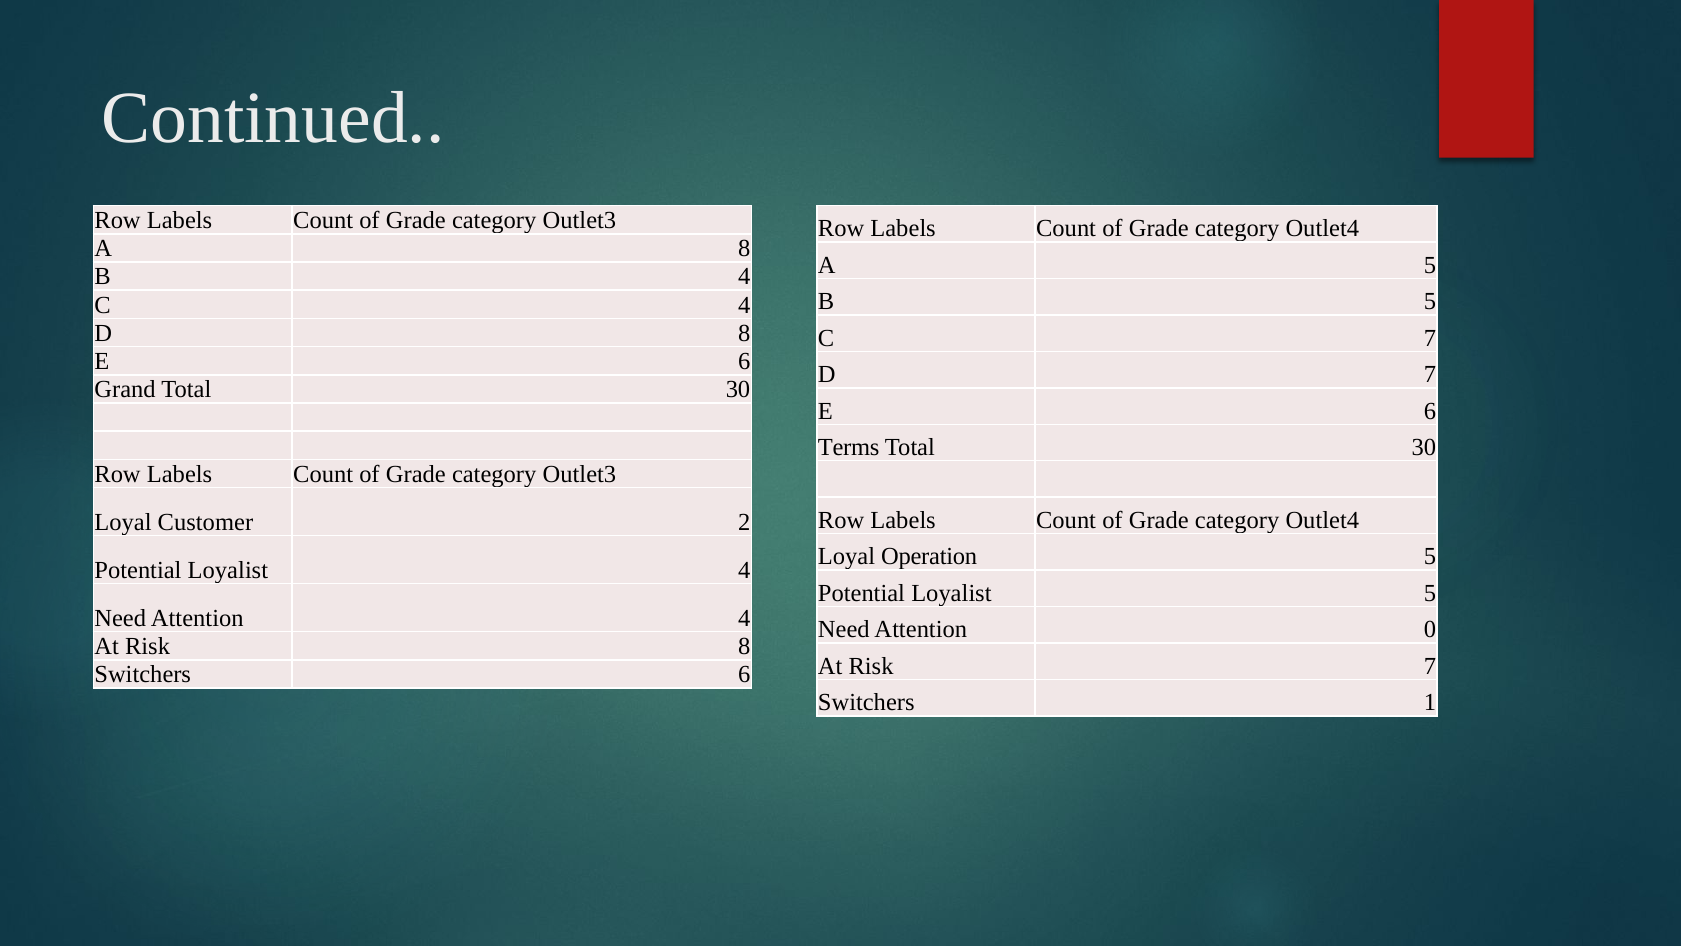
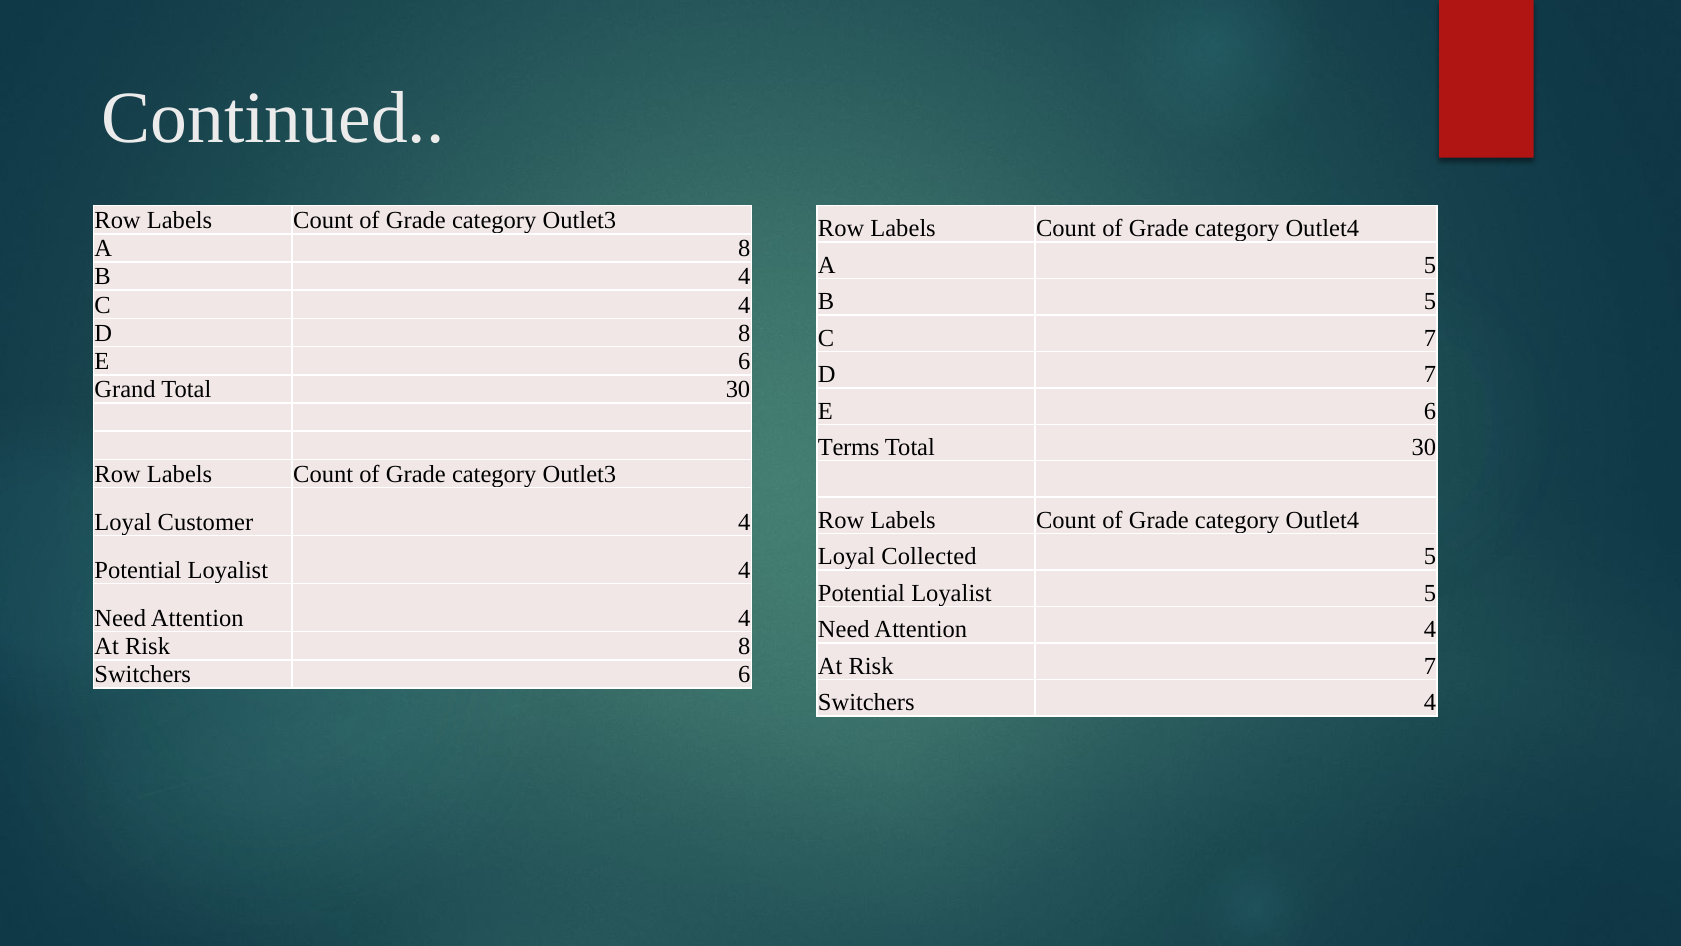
Customer 2: 2 -> 4
Operation: Operation -> Collected
0 at (1430, 629): 0 -> 4
Switchers 1: 1 -> 4
